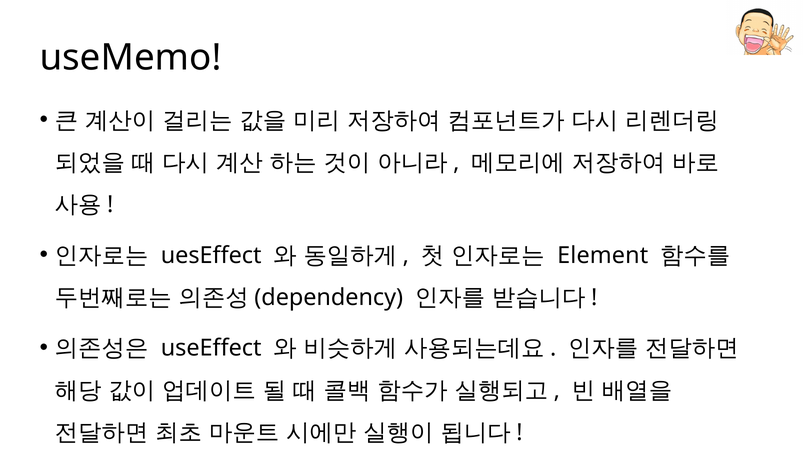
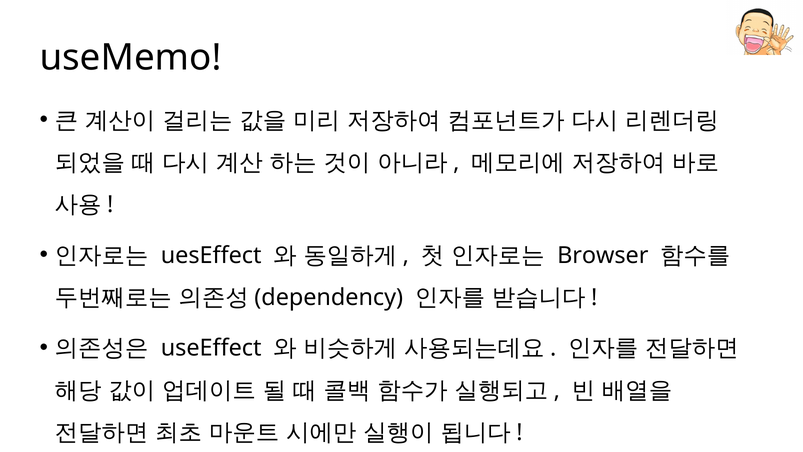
Element: Element -> Browser
